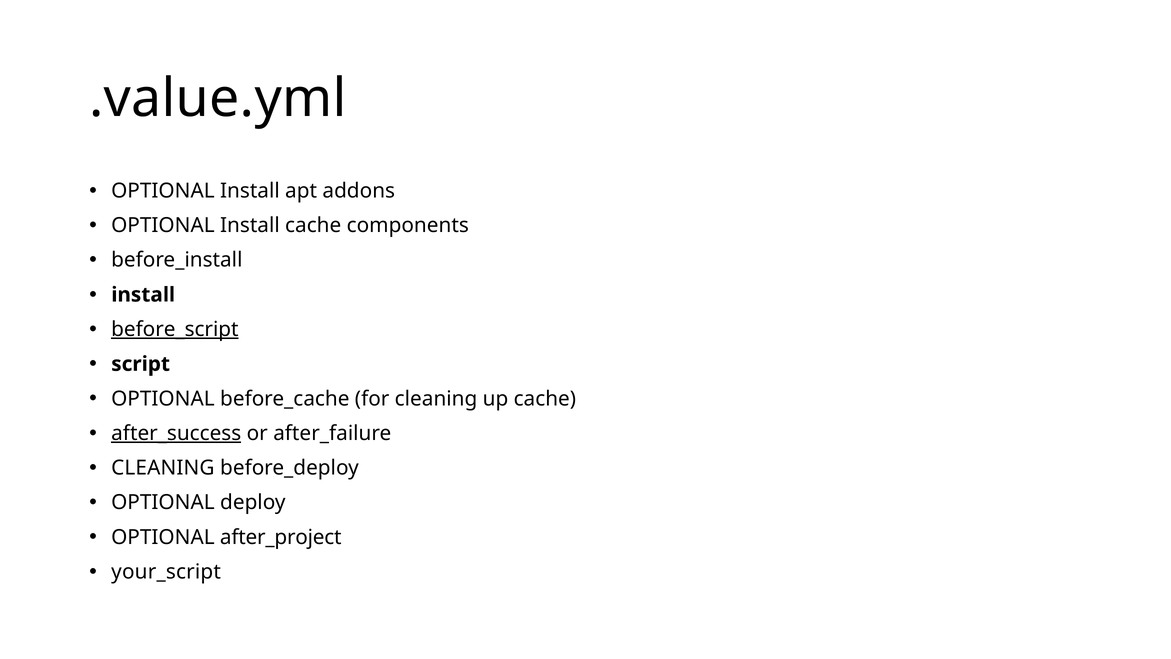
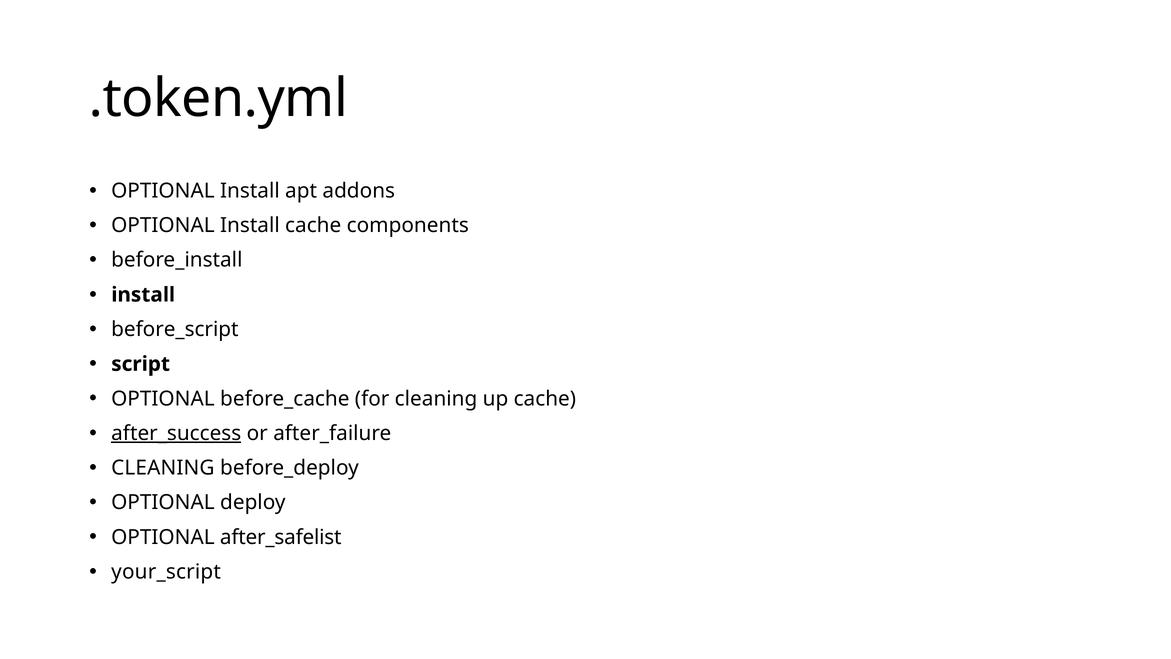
.value.yml: .value.yml -> .token.yml
before_script underline: present -> none
after_project: after_project -> after_safelist
